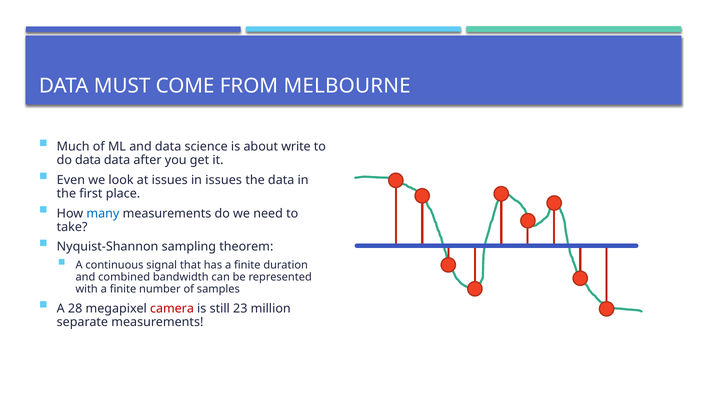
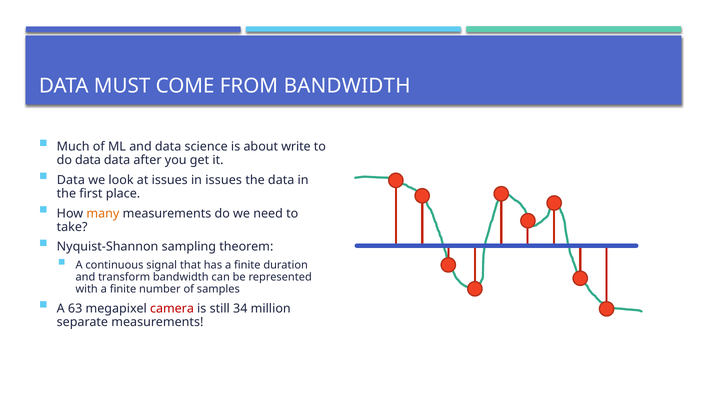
FROM MELBOURNE: MELBOURNE -> BANDWIDTH
Even at (71, 180): Even -> Data
many colour: blue -> orange
combined: combined -> transform
28: 28 -> 63
23: 23 -> 34
